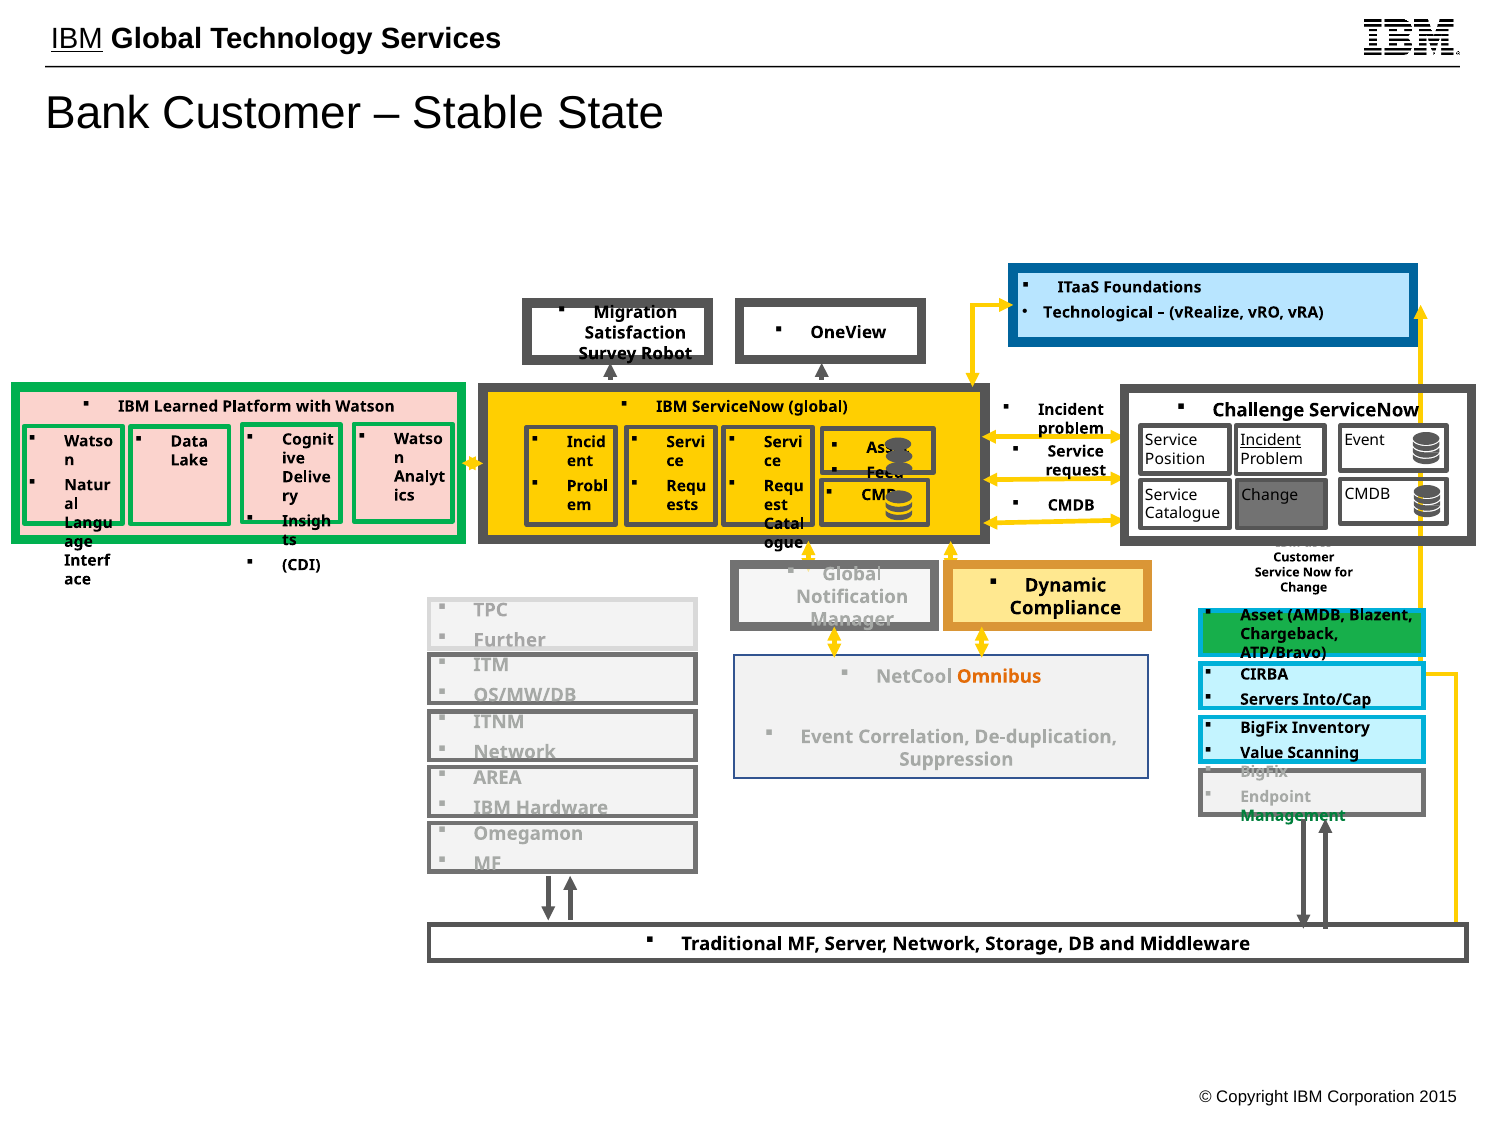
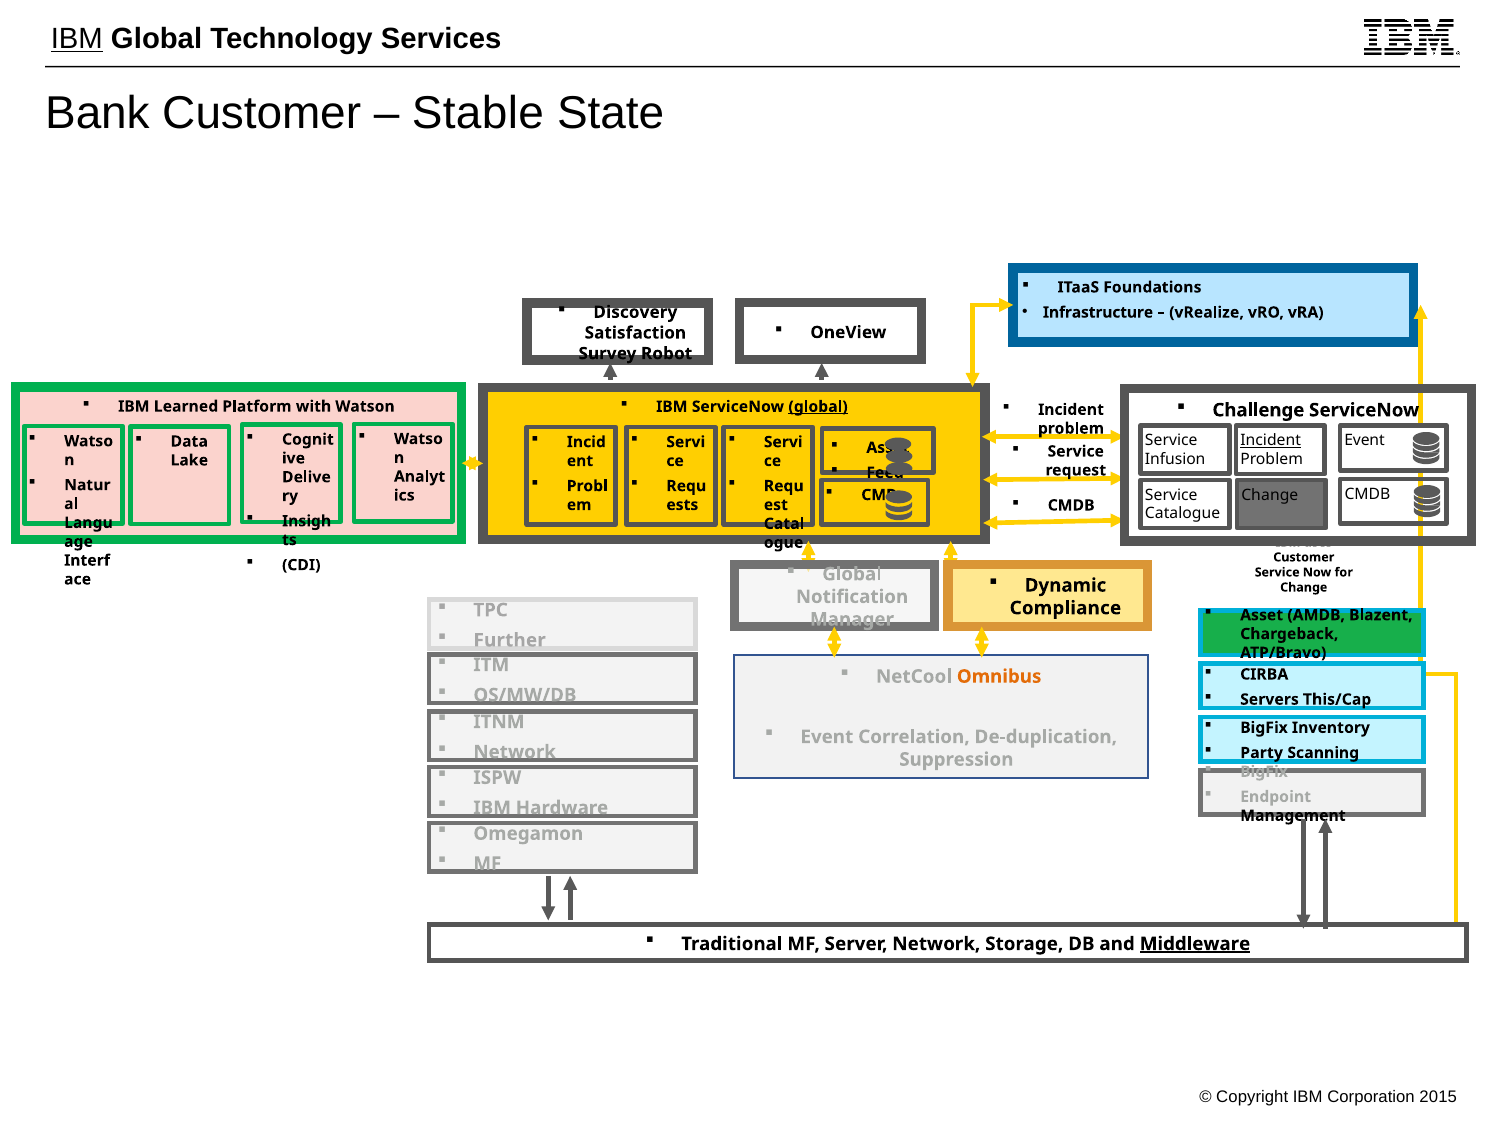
Migration: Migration -> Discovery
Technological: Technological -> Infrastructure
global at (818, 407) underline: none -> present
Position: Position -> Infusion
Into/Cap: Into/Cap -> This/Cap
Value: Value -> Party
AREA: AREA -> ISPW
Management colour: green -> black
Middleware underline: none -> present
